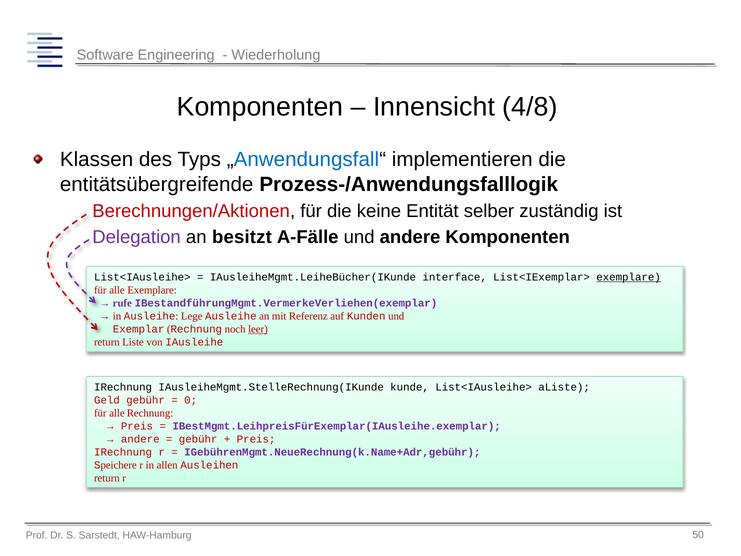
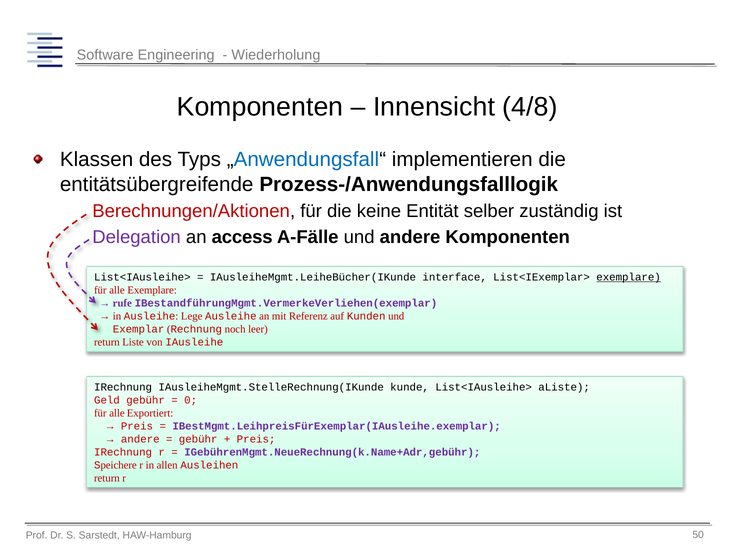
besitzt: besitzt -> access
leer underline: present -> none
alle Rechnung: Rechnung -> Exportiert
